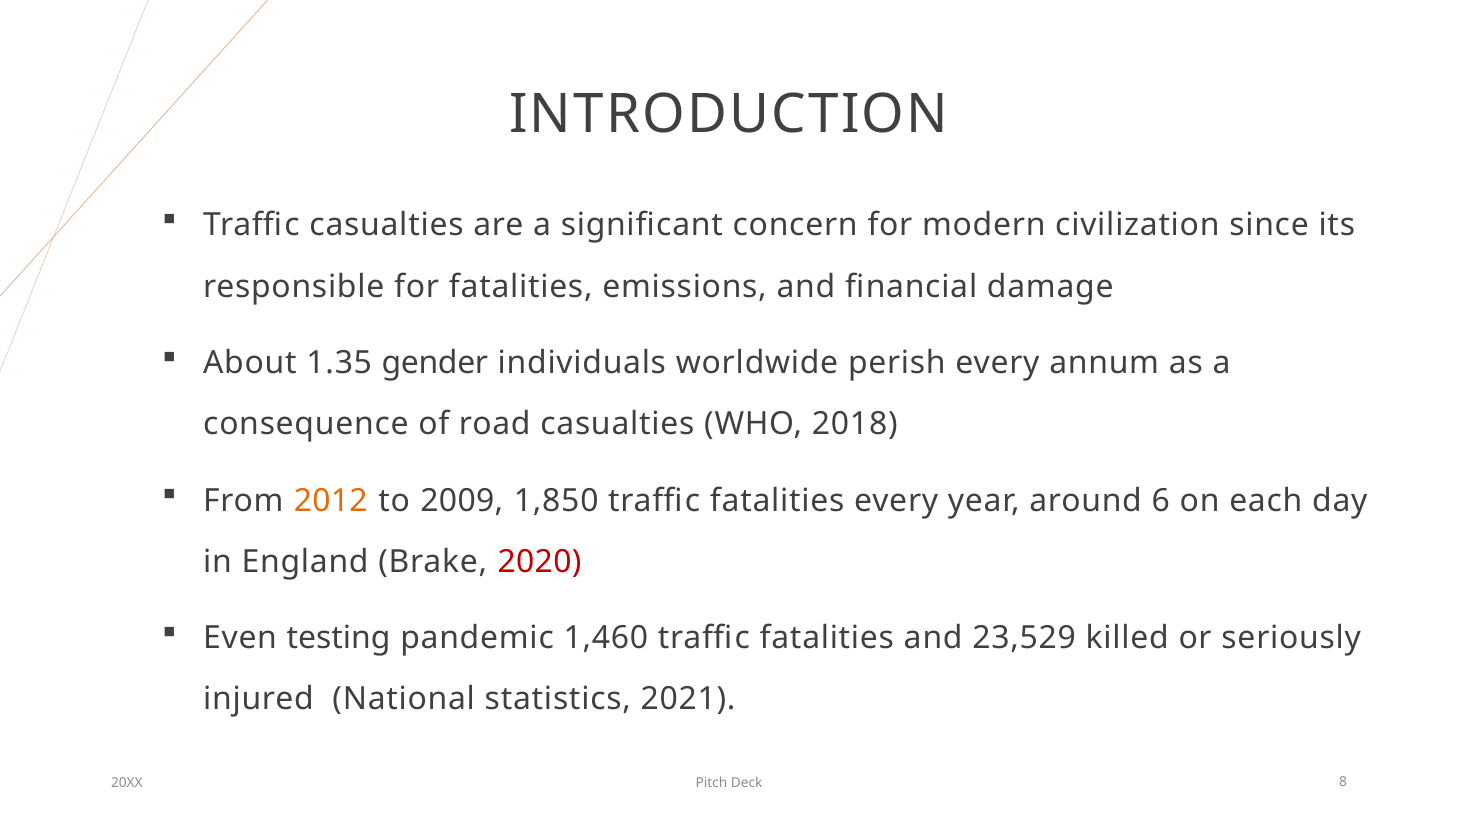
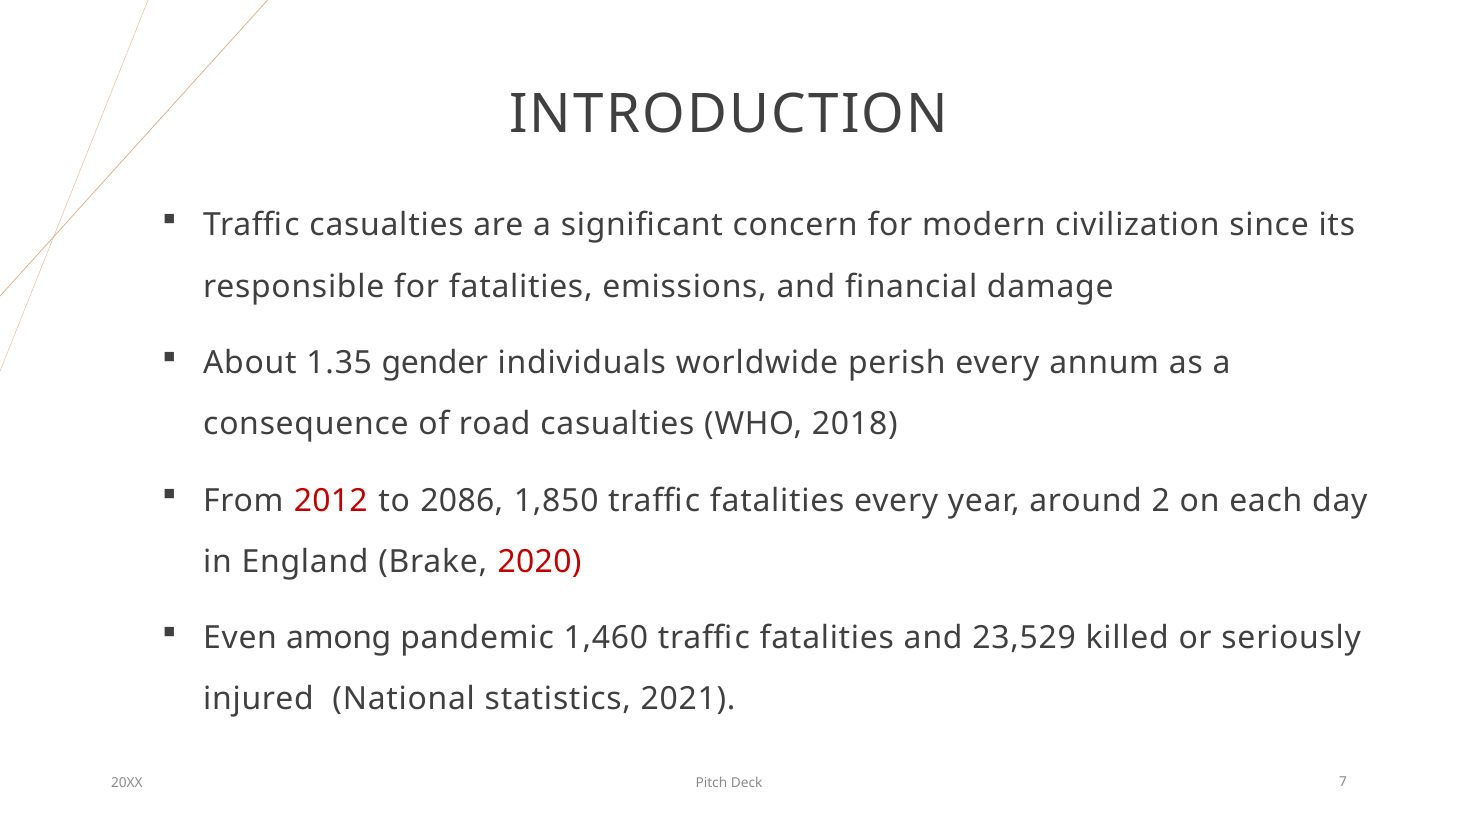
2012 colour: orange -> red
2009: 2009 -> 2086
6: 6 -> 2
testing: testing -> among
8: 8 -> 7
